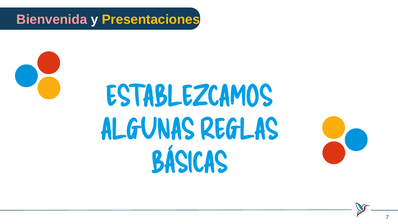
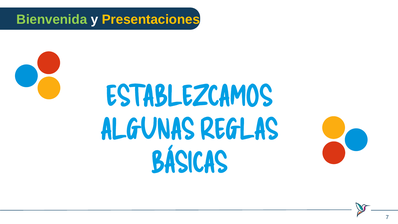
Bienvenida colour: pink -> light green
